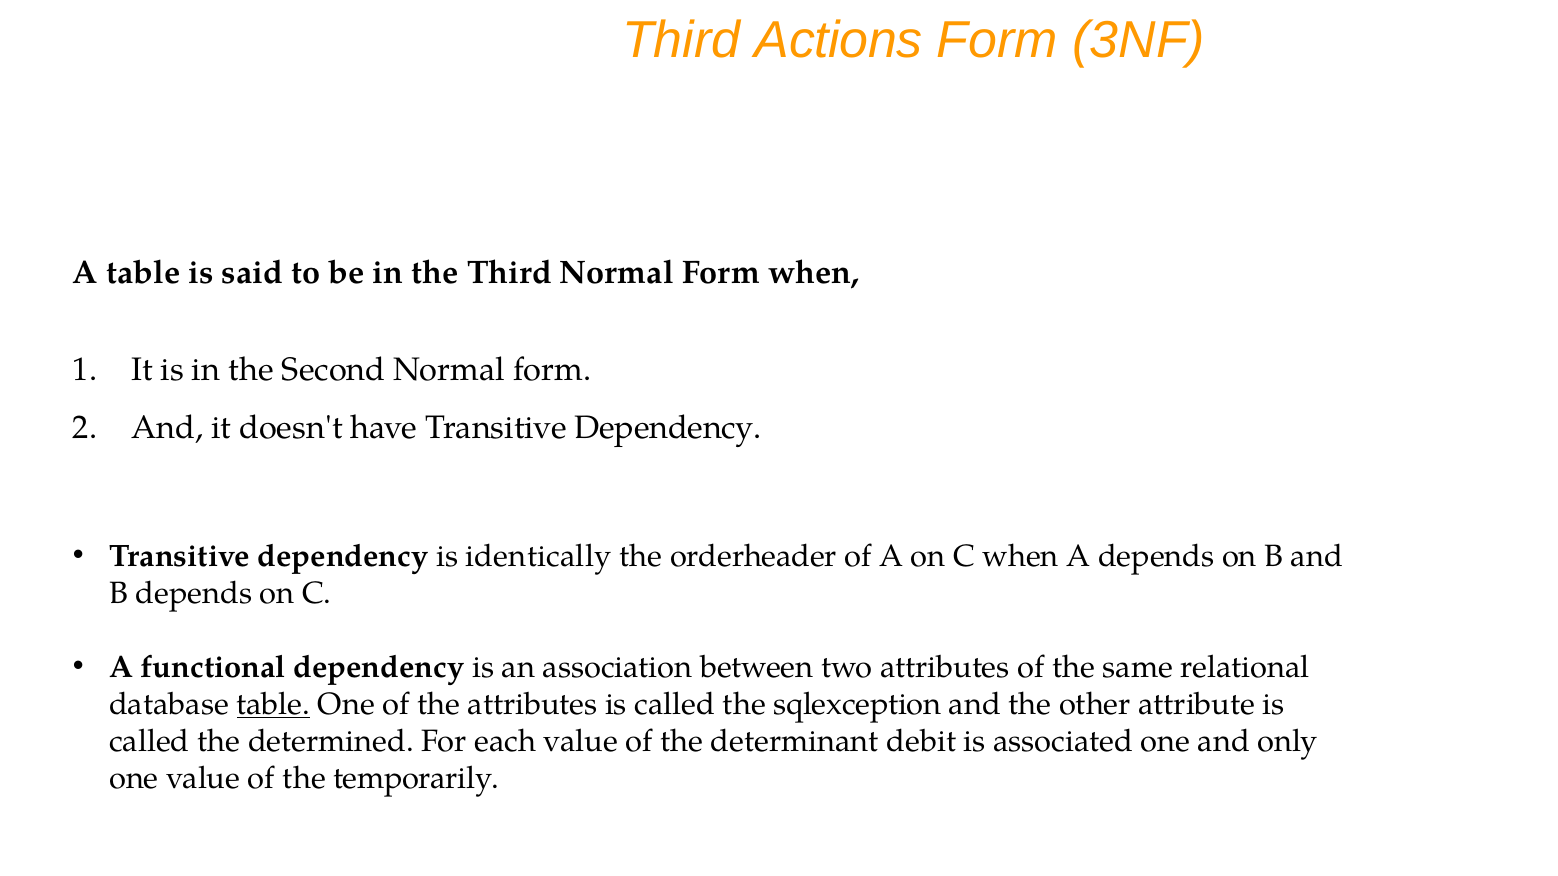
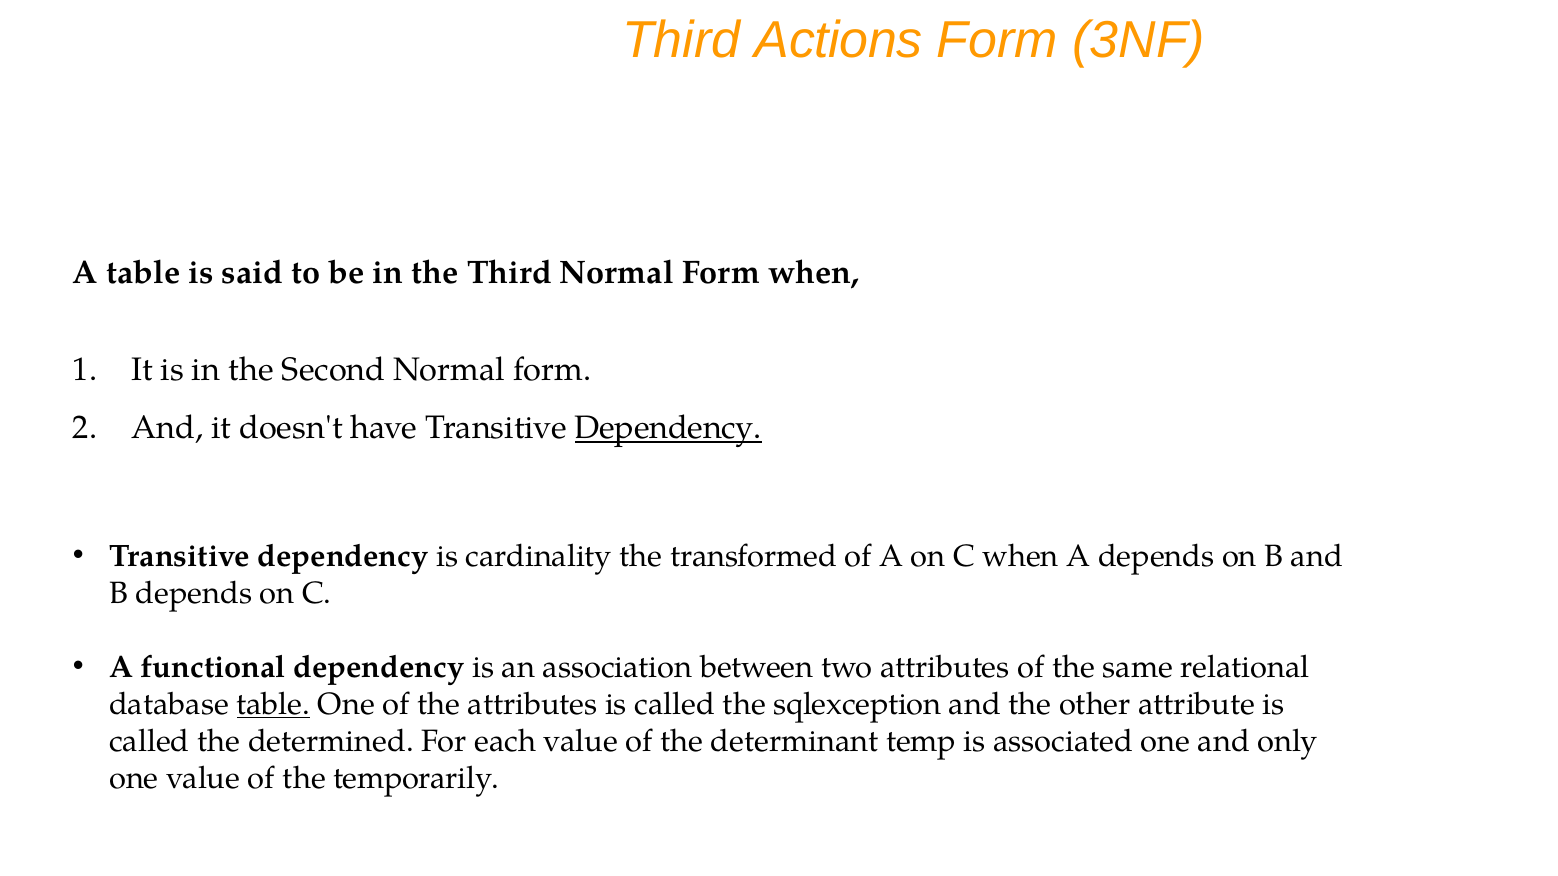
Dependency at (668, 428) underline: none -> present
identically: identically -> cardinality
orderheader: orderheader -> transformed
debit: debit -> temp
